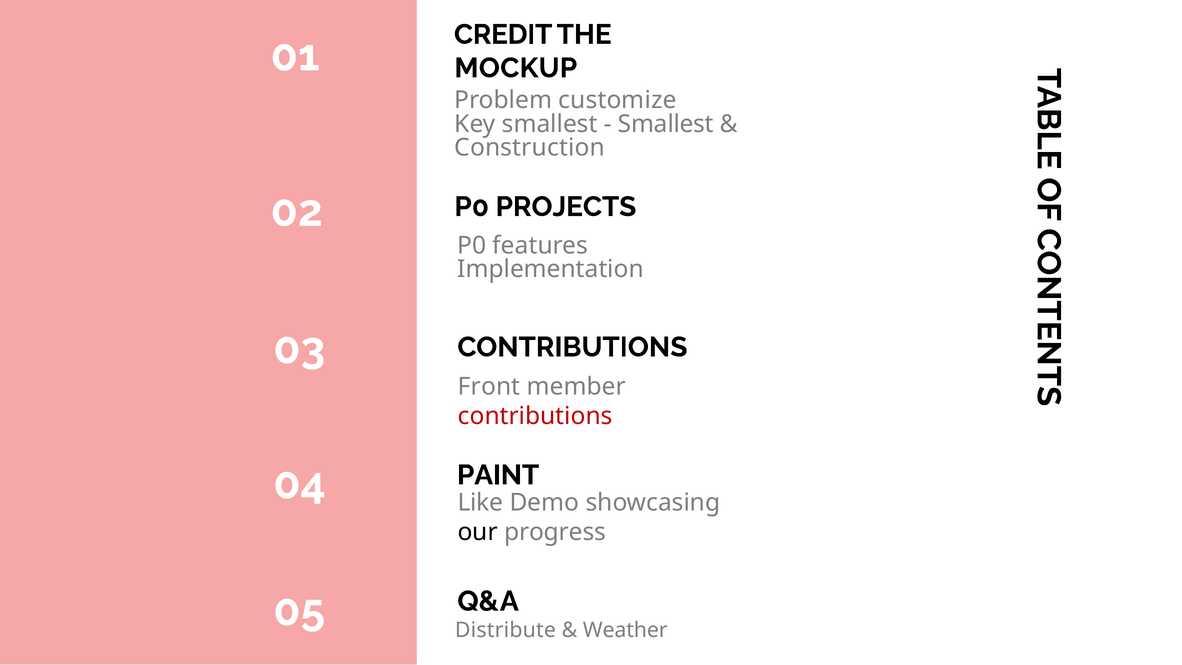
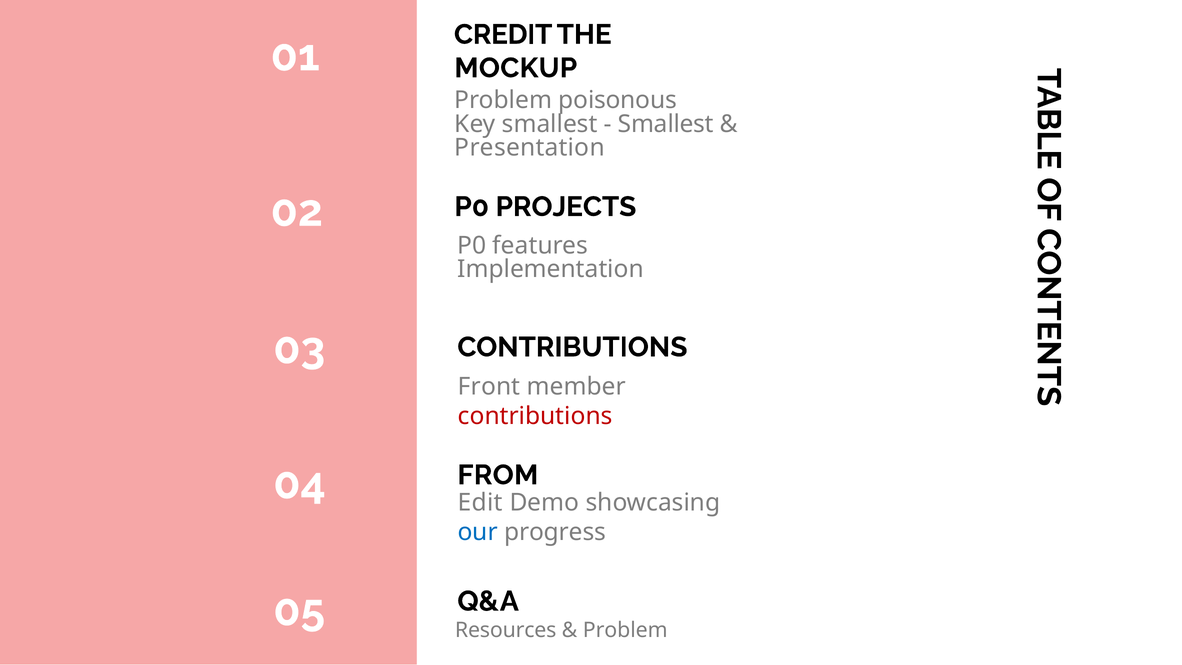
customize: customize -> poisonous
Construction: Construction -> Presentation
PAINT: PAINT -> FROM
Like: Like -> Edit
our colour: black -> blue
Distribute: Distribute -> Resources
Weather at (625, 630): Weather -> Problem
